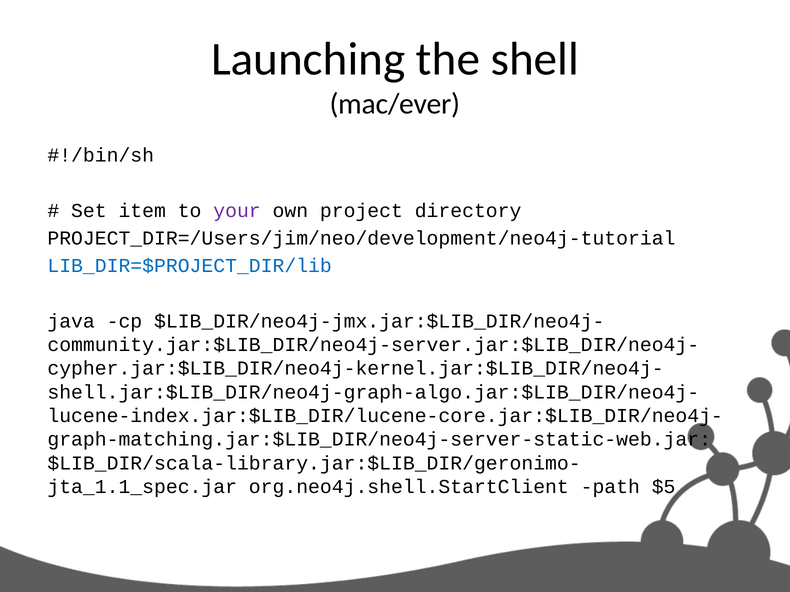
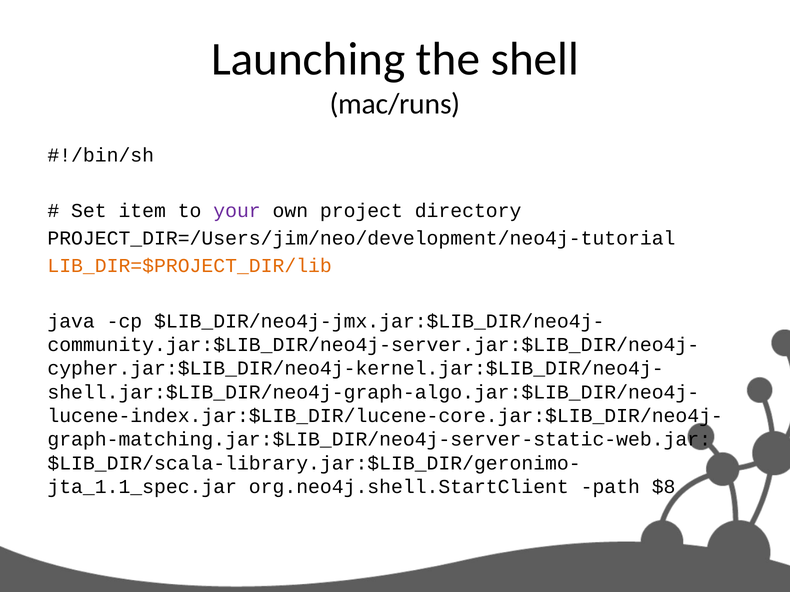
mac/ever: mac/ever -> mac/runs
LIB_DIR=$PROJECT_DIR/lib colour: blue -> orange
$5: $5 -> $8
